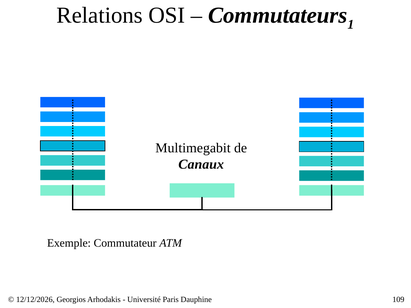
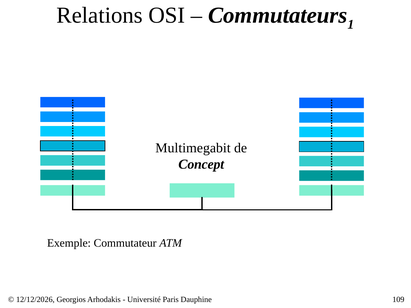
Canaux: Canaux -> Concept
